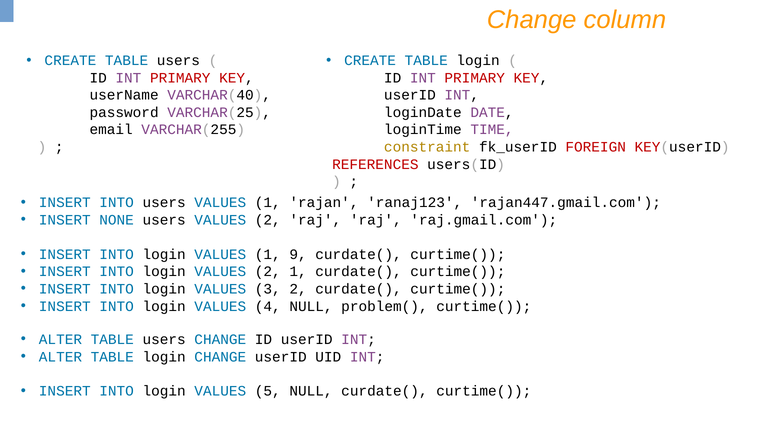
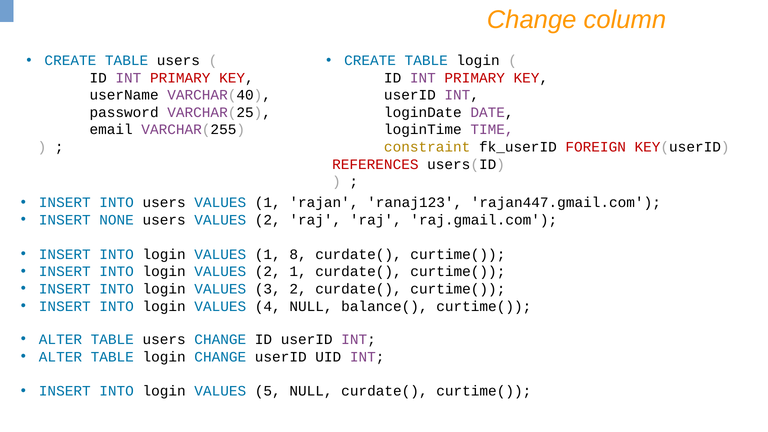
9: 9 -> 8
problem(: problem( -> balance(
